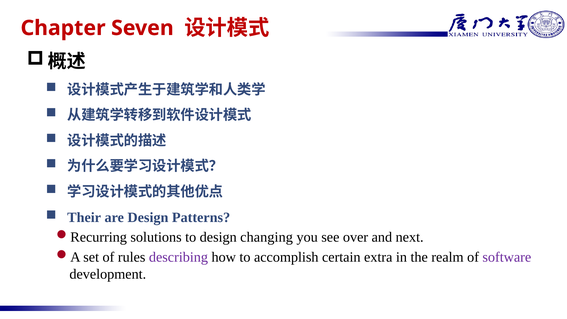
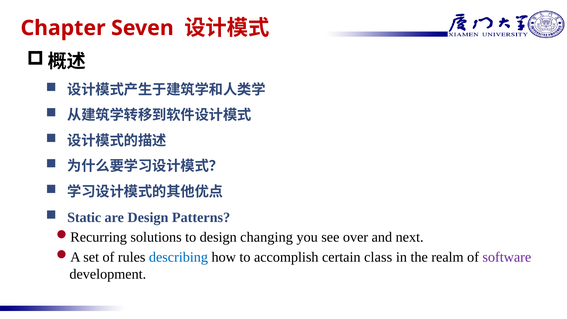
Their: Their -> Static
describing colour: purple -> blue
extra: extra -> class
